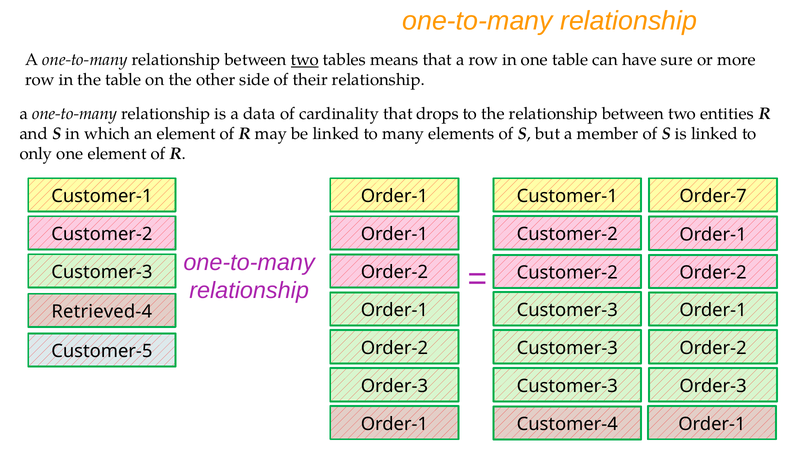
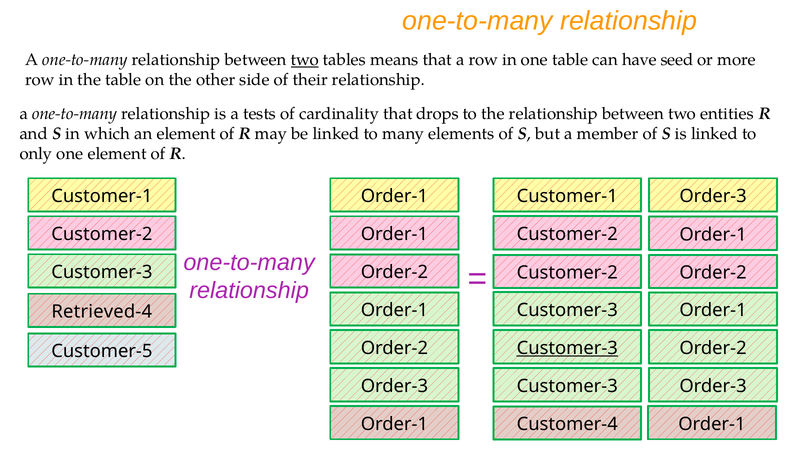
sure: sure -> seed
data: data -> tests
Customer-1 Order-7: Order-7 -> Order-3
Customer-3 at (567, 348) underline: none -> present
